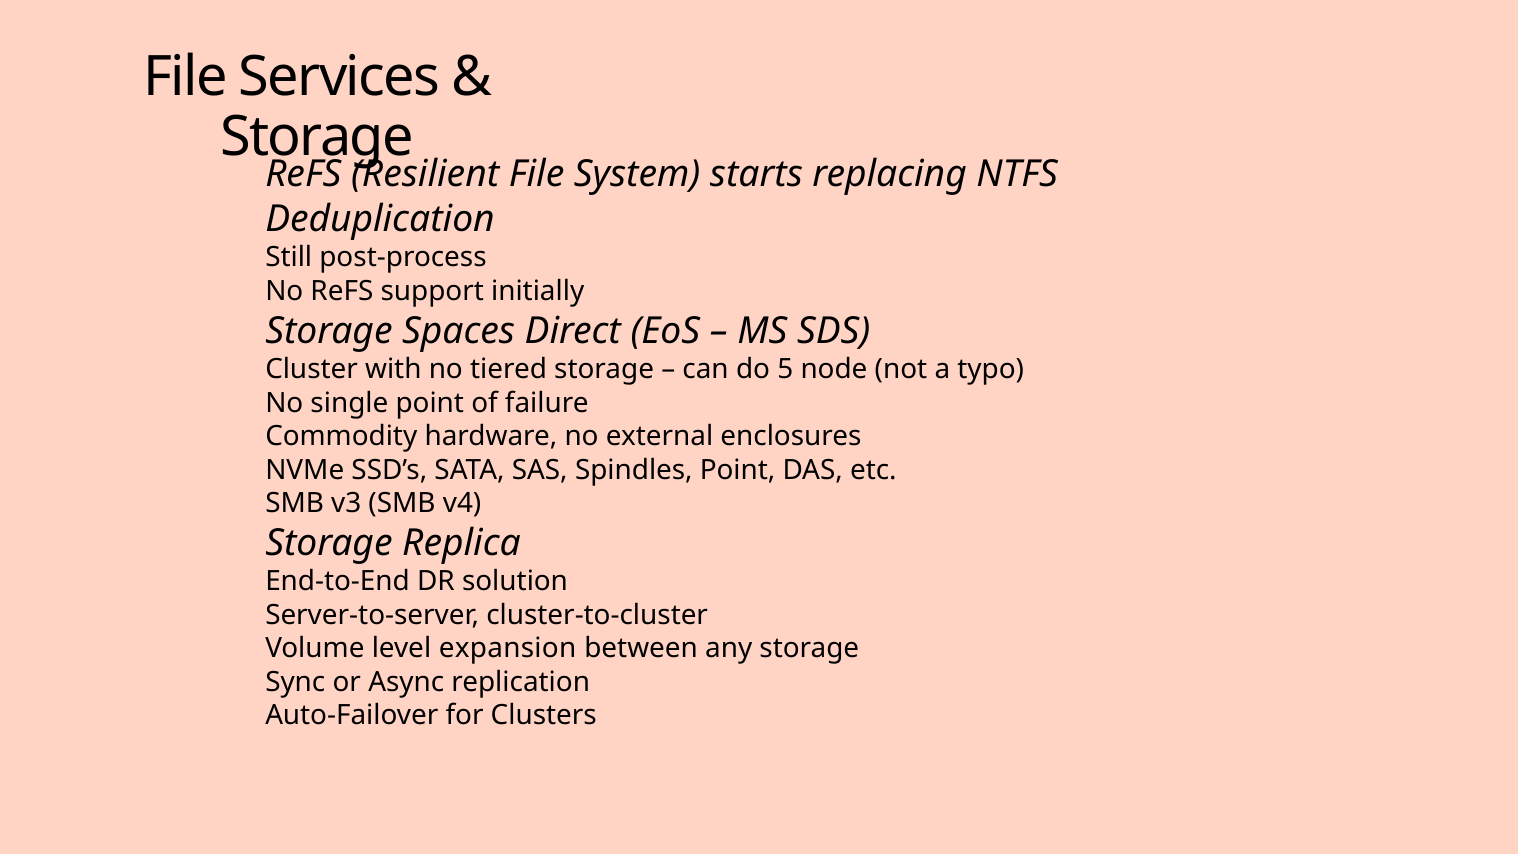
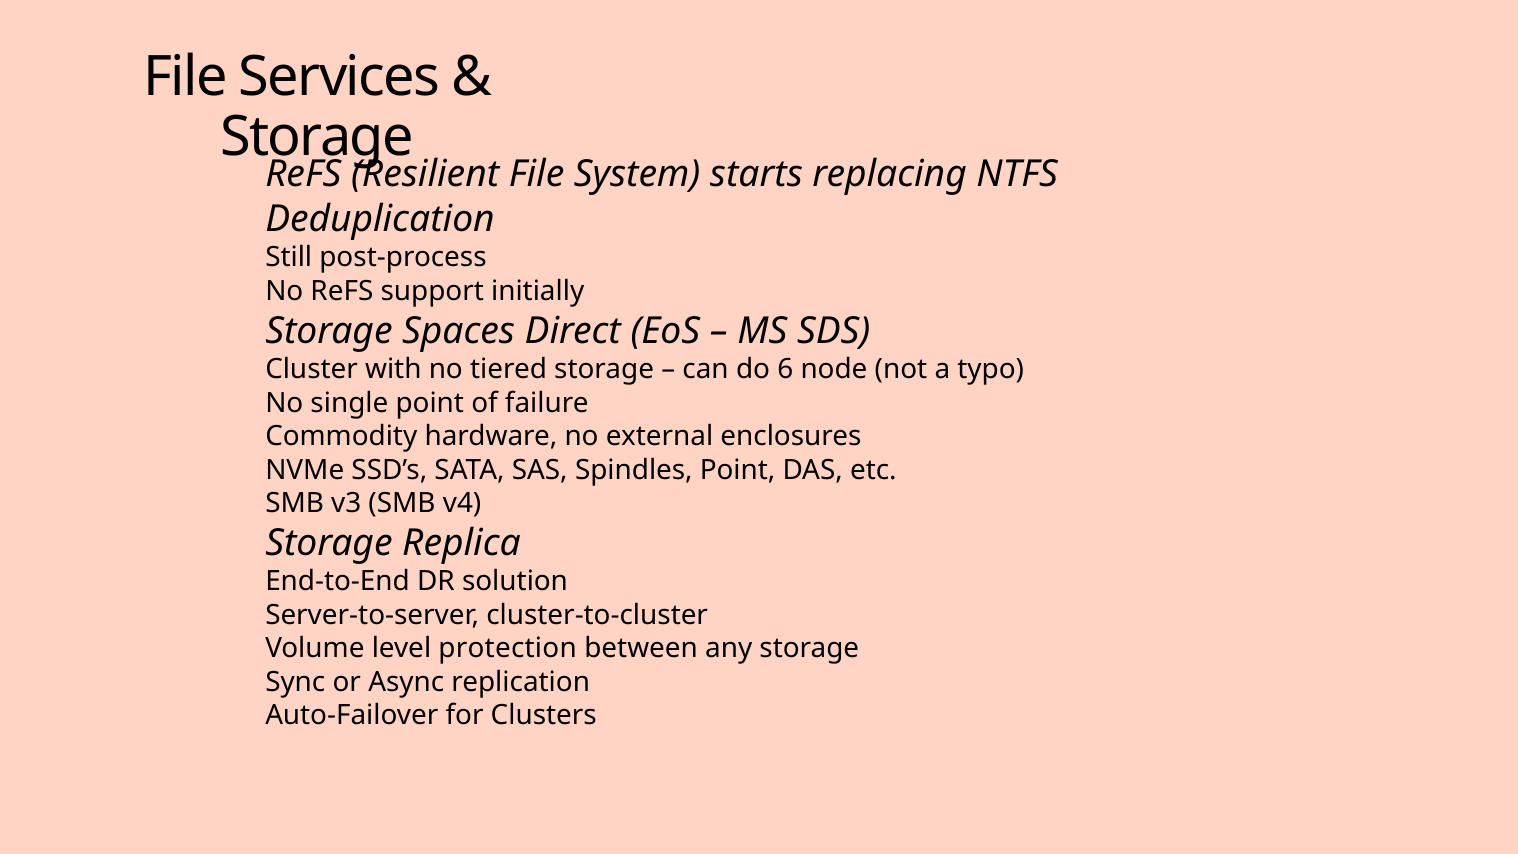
5: 5 -> 6
expansion: expansion -> protection
